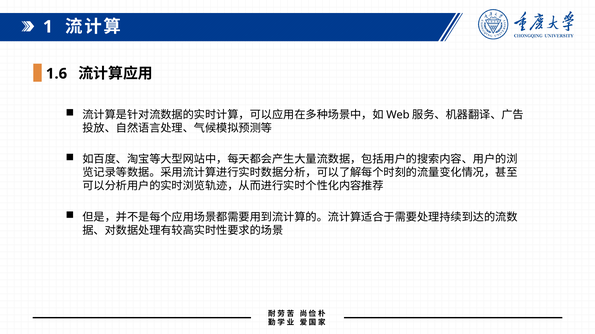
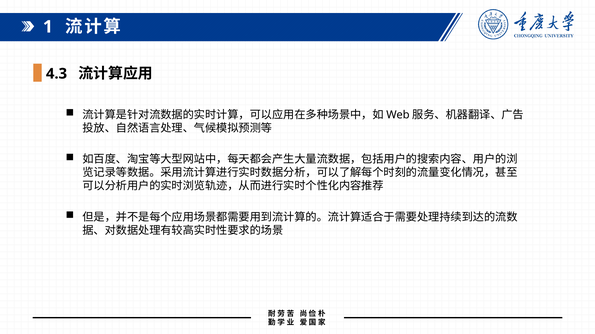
1.6: 1.6 -> 4.3
